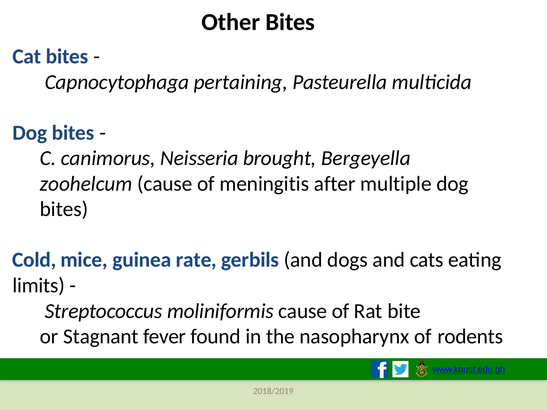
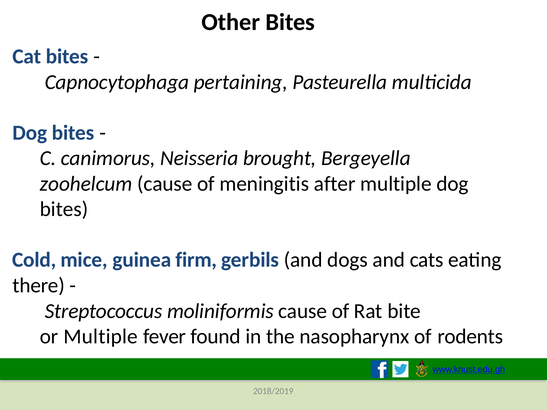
rate: rate -> firm
limits: limits -> there
or Stagnant: Stagnant -> Multiple
